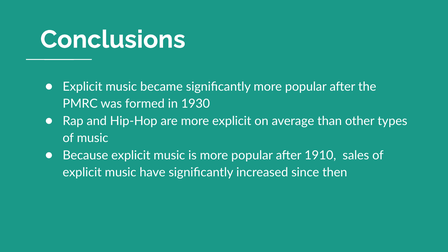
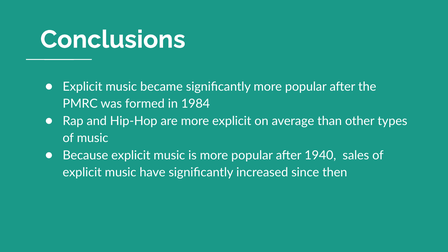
1930: 1930 -> 1984
1910: 1910 -> 1940
